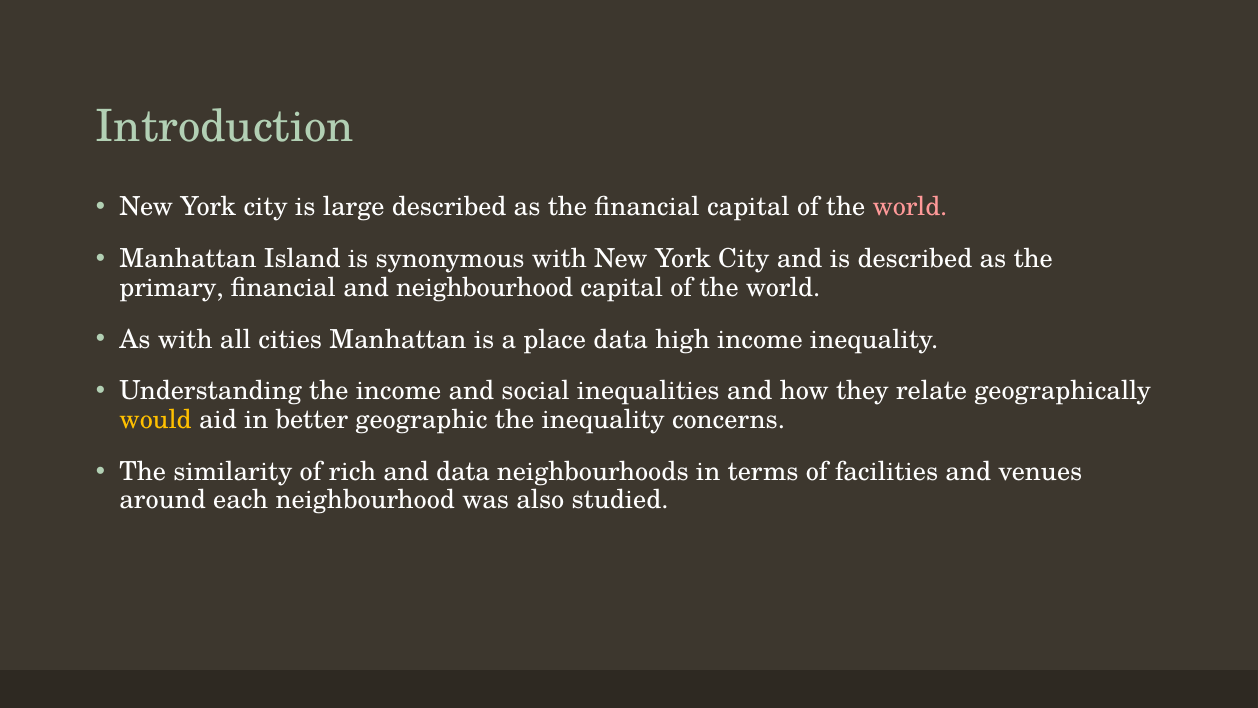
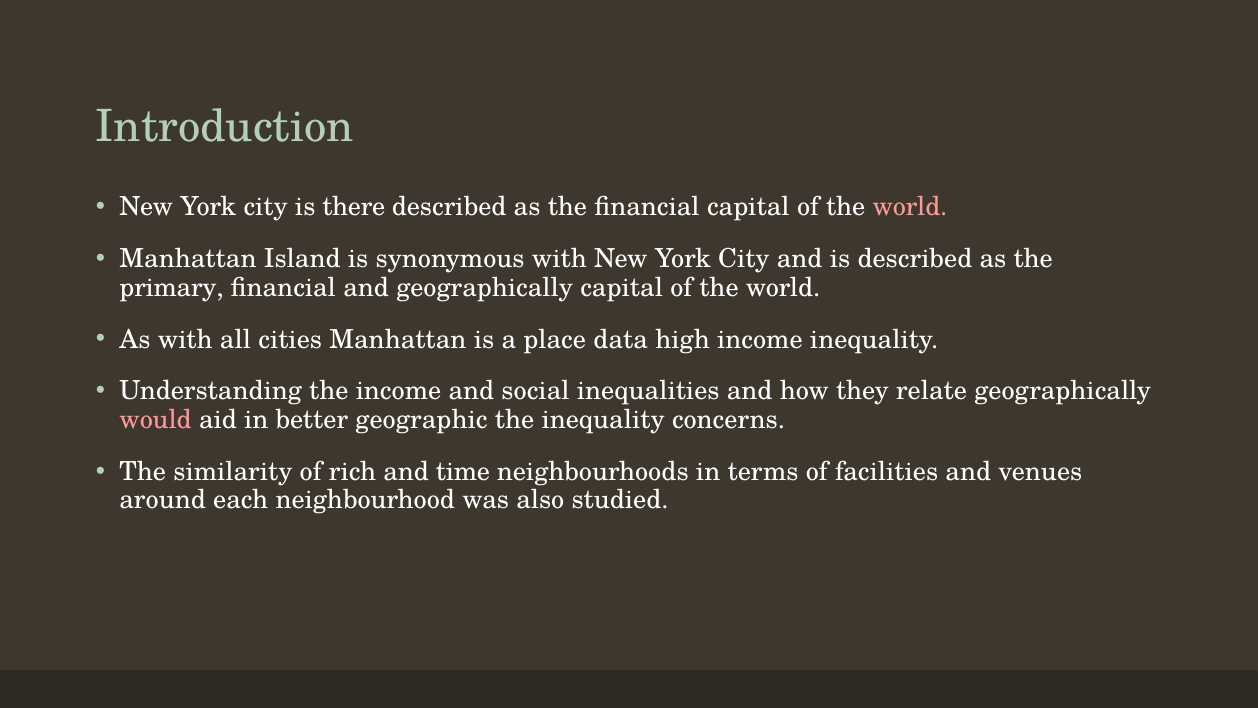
large: large -> there
and neighbourhood: neighbourhood -> geographically
would colour: yellow -> pink
and data: data -> time
